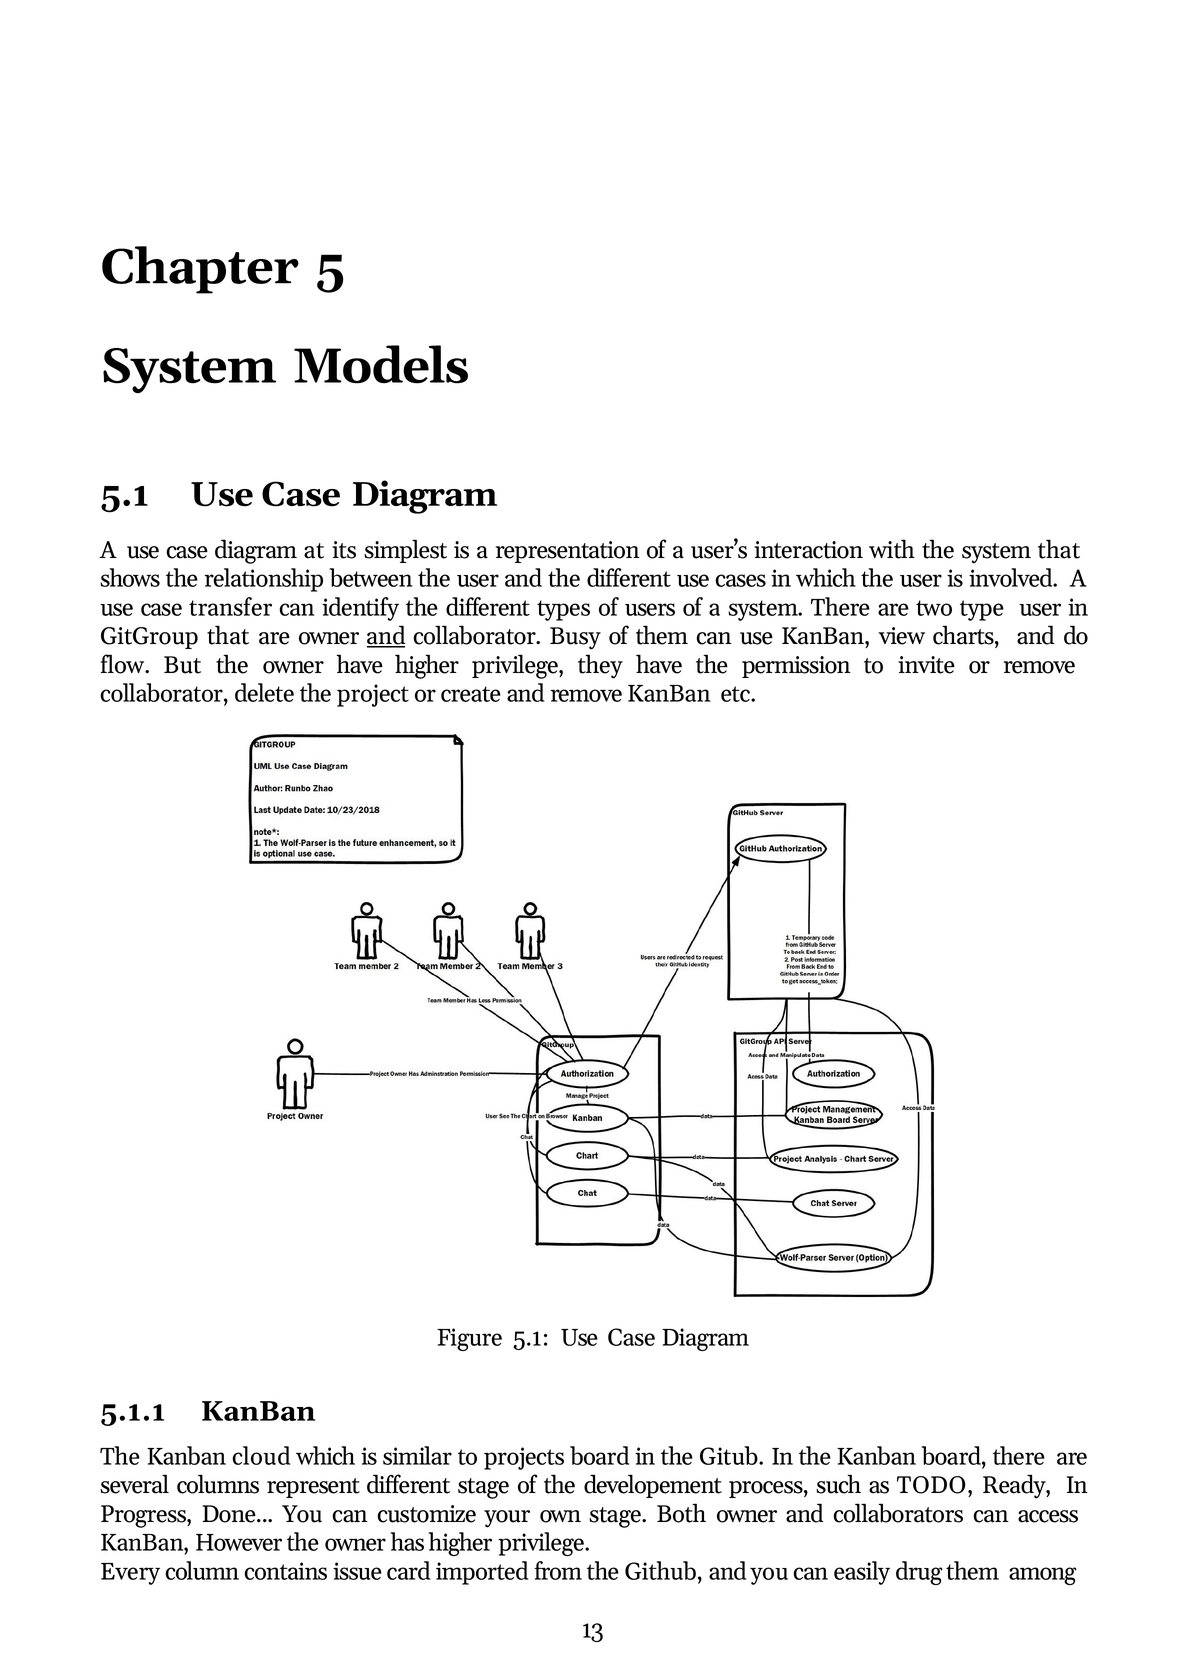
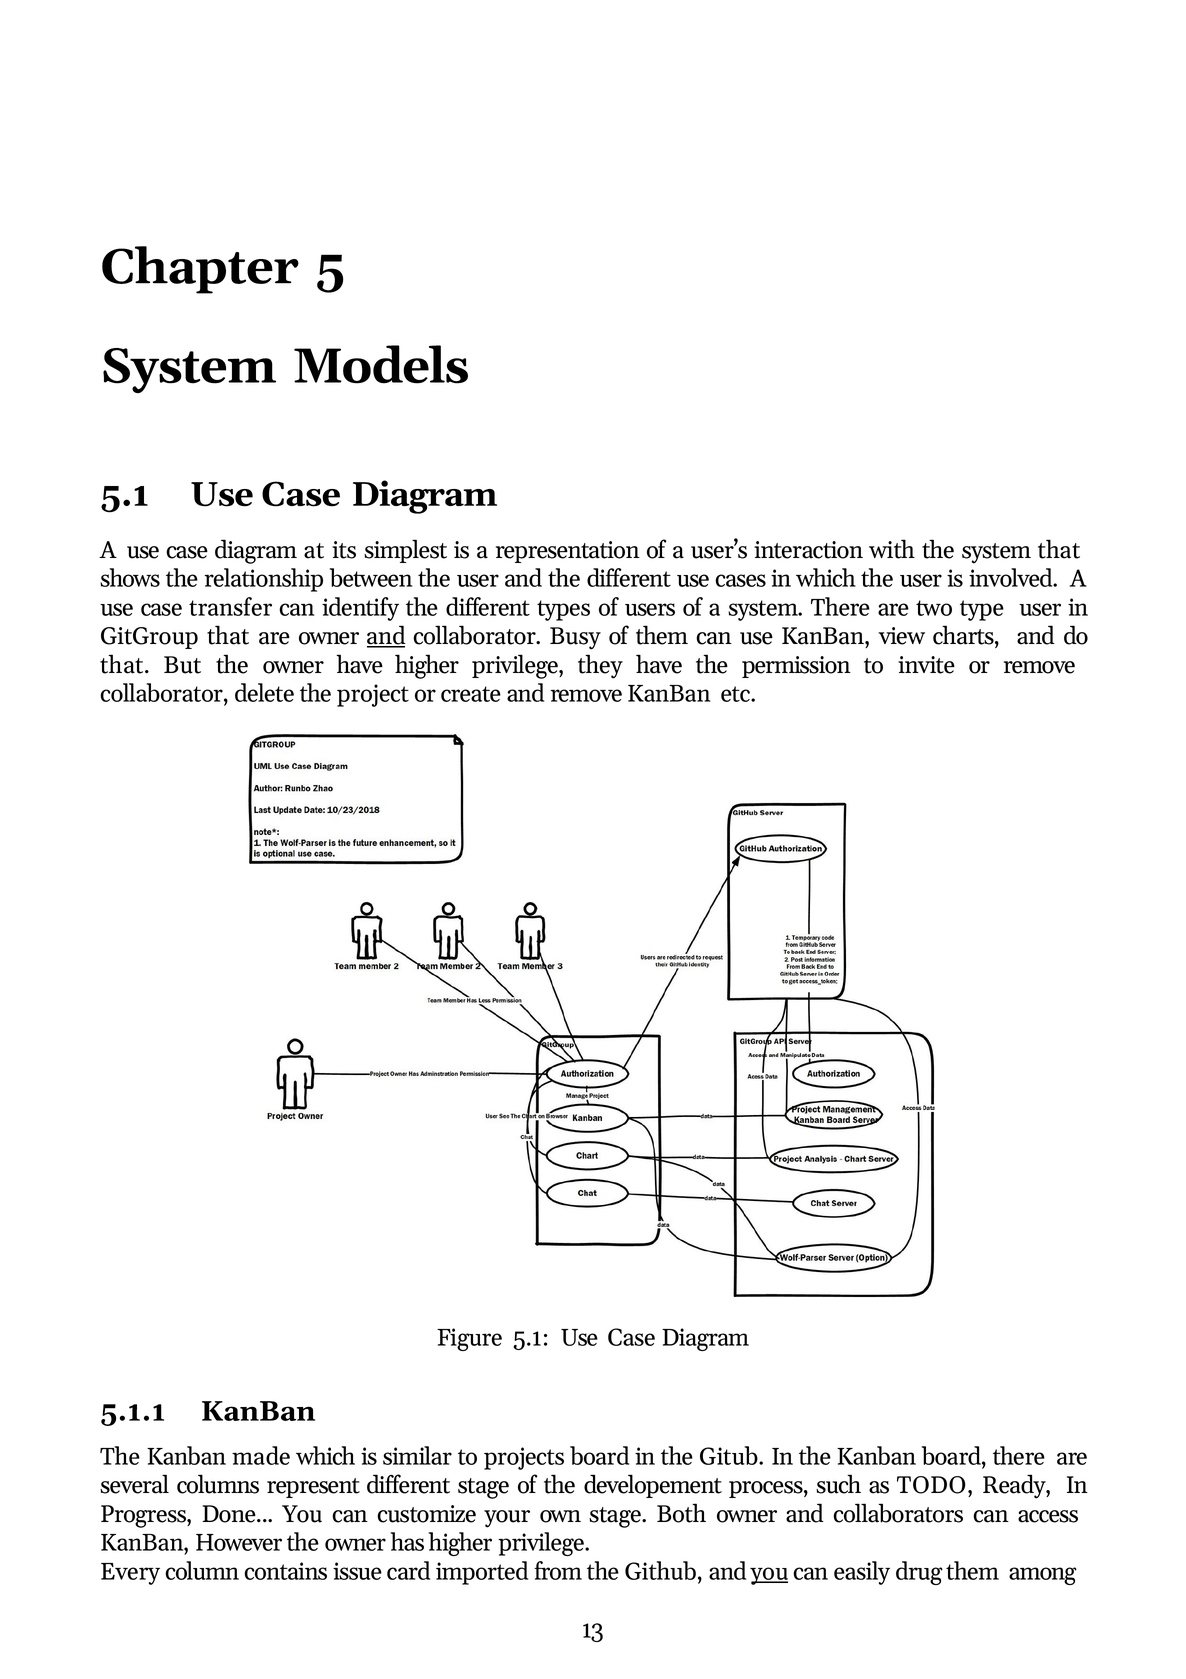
flow at (125, 665): flow -> that
cloud: cloud -> made
you at (770, 1571) underline: none -> present
